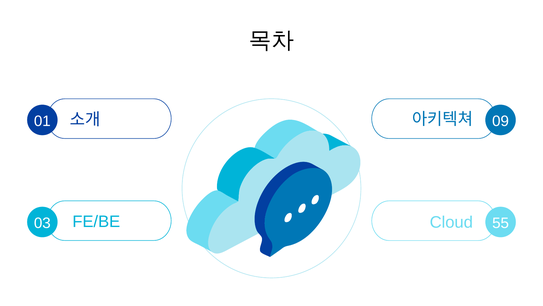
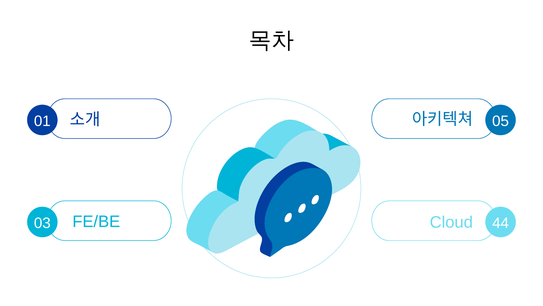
09: 09 -> 05
55: 55 -> 44
